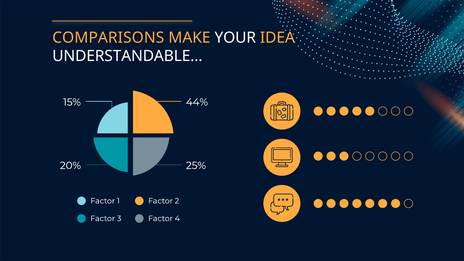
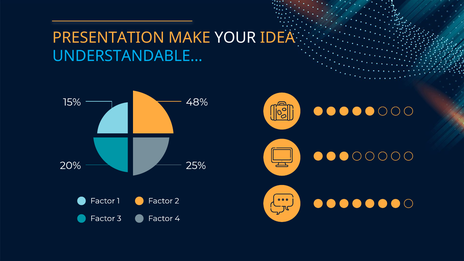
COMPARISONS: COMPARISONS -> PRESENTATION
UNDERSTANDABLE colour: white -> light blue
44%: 44% -> 48%
